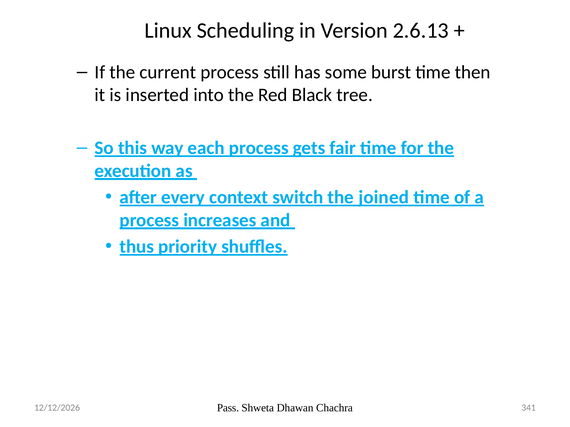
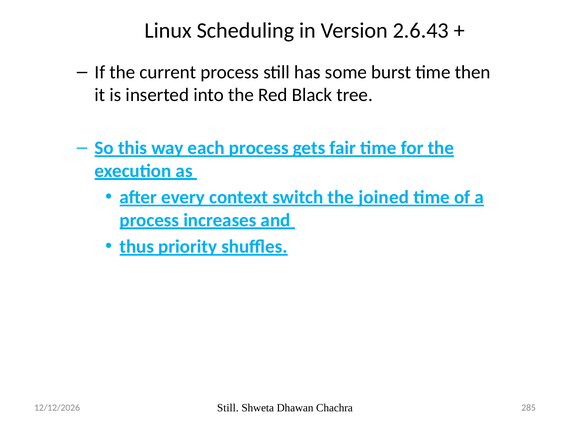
2.6.13: 2.6.13 -> 2.6.43
Pass at (228, 408): Pass -> Still
341: 341 -> 285
